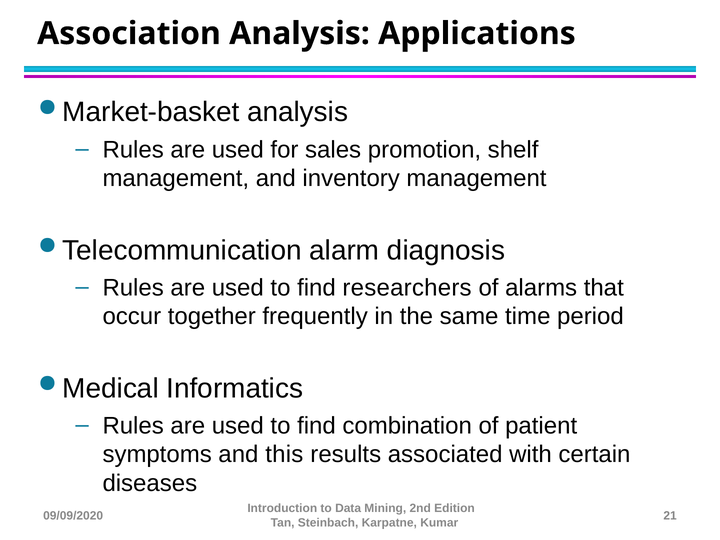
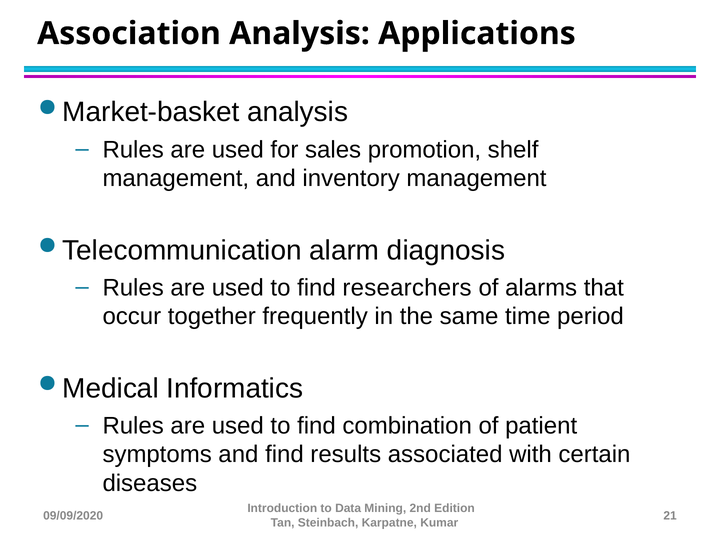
and this: this -> find
